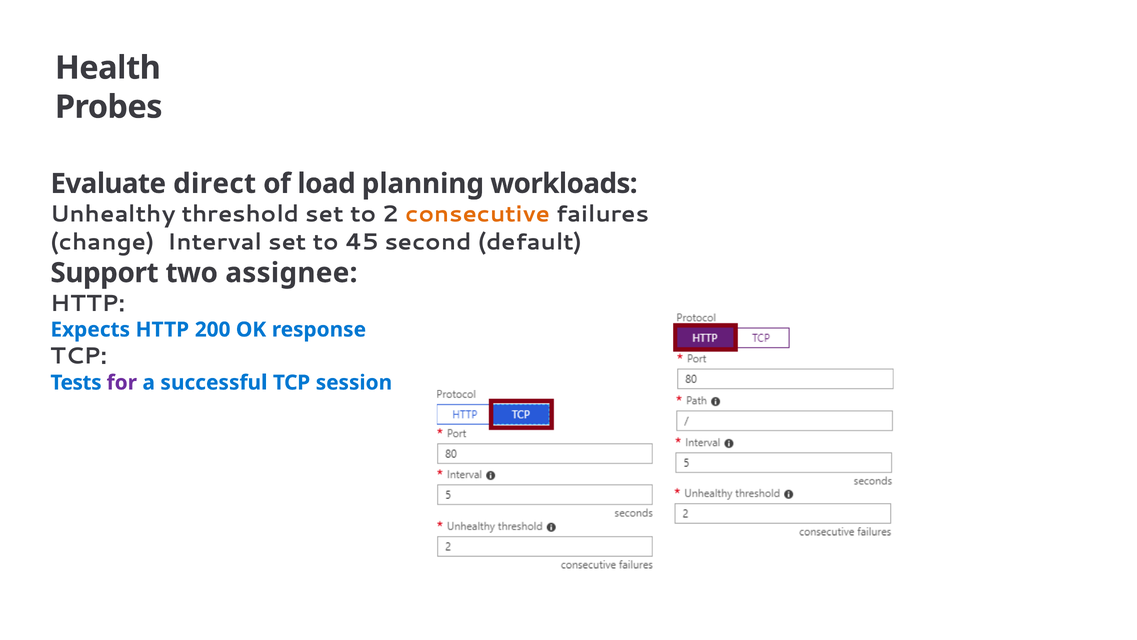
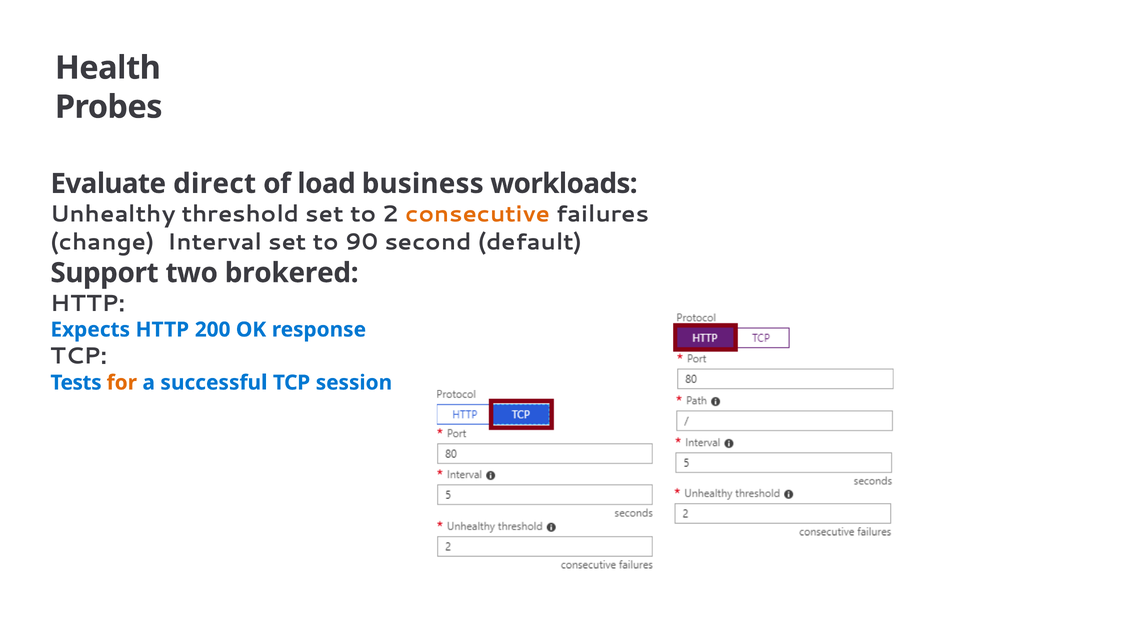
planning: planning -> business
45: 45 -> 90
assignee: assignee -> brokered
for colour: purple -> orange
